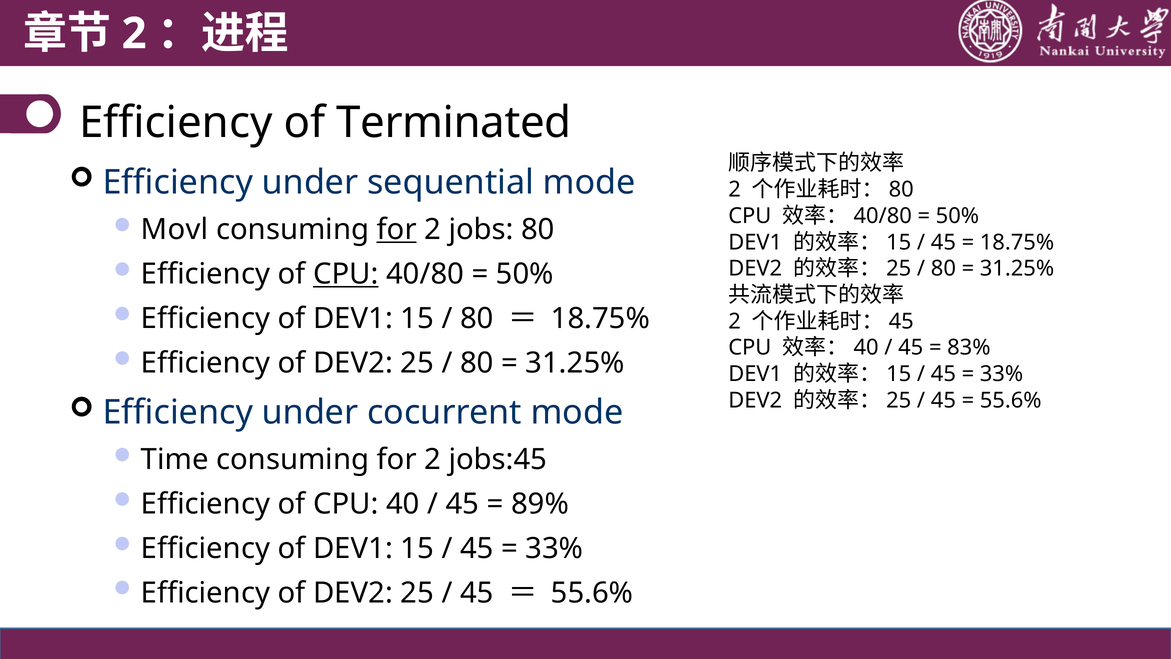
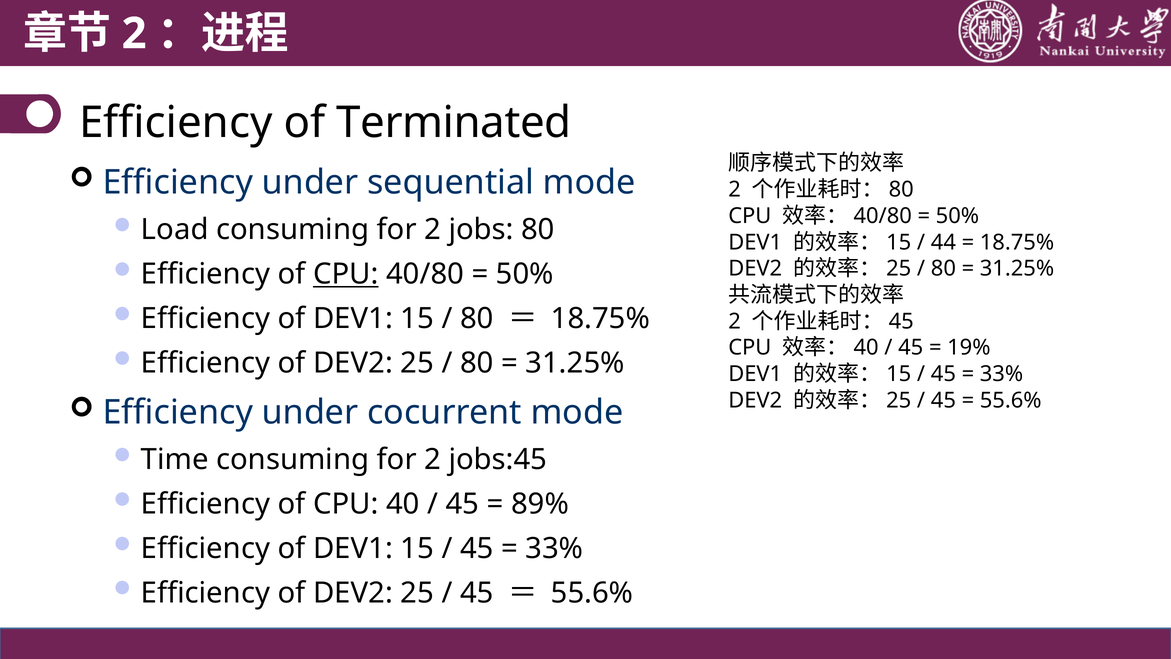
Movl: Movl -> Load
for at (397, 229) underline: present -> none
45 at (943, 242): 45 -> 44
83%: 83% -> 19%
